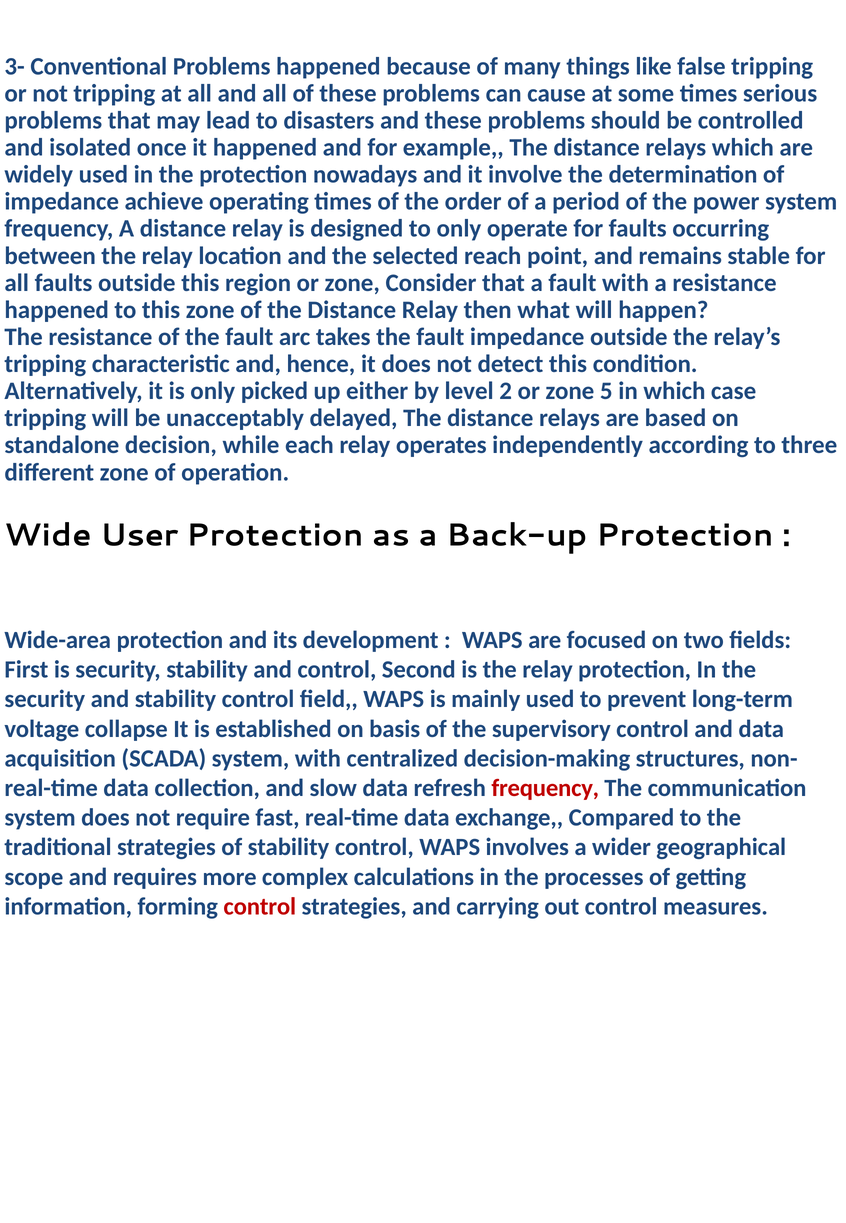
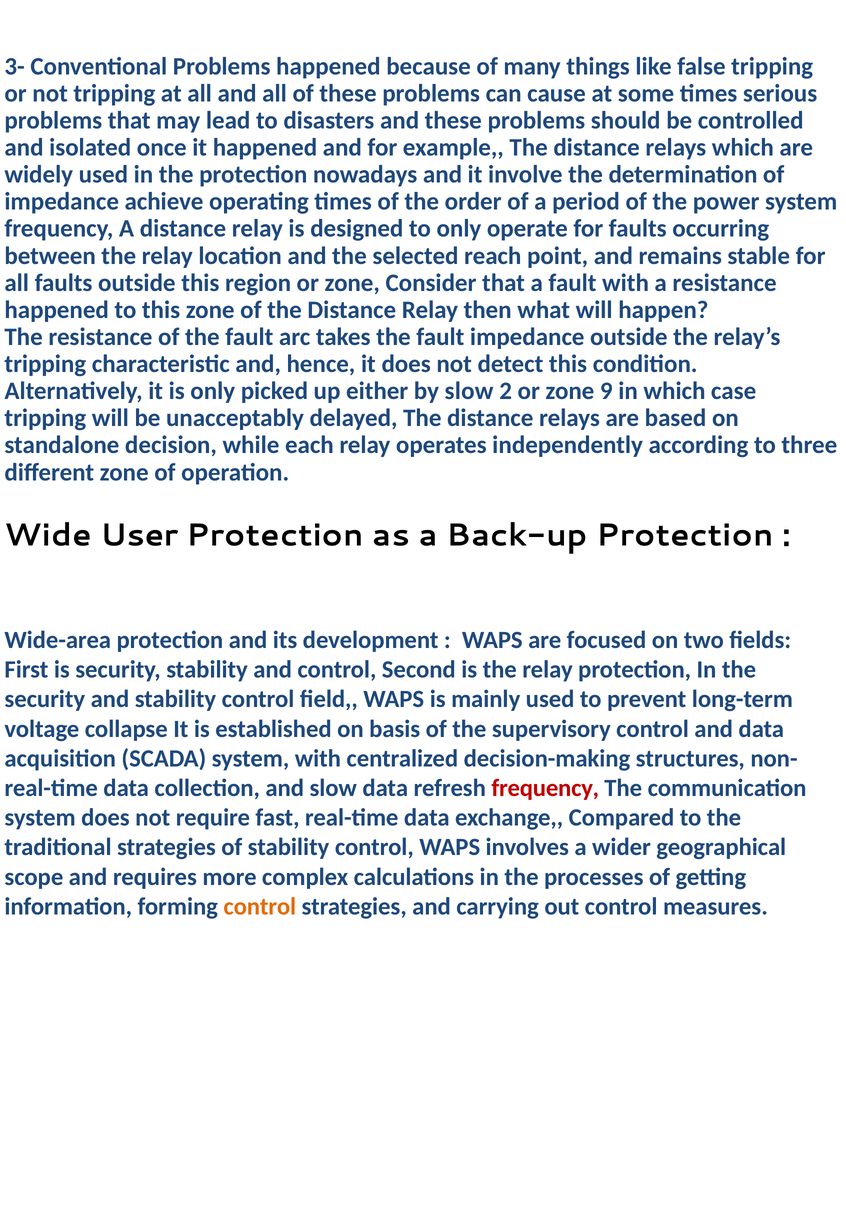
by level: level -> slow
5: 5 -> 9
control at (260, 906) colour: red -> orange
